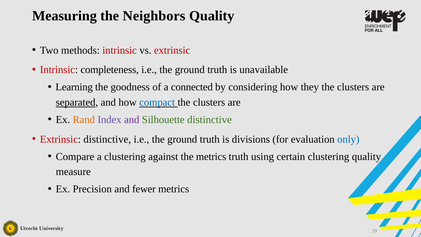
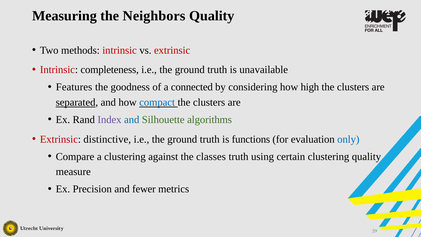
Learning: Learning -> Features
they: they -> high
Rand colour: orange -> black
and at (132, 120) colour: purple -> blue
Silhouette distinctive: distinctive -> algorithms
divisions: divisions -> functions
the metrics: metrics -> classes
